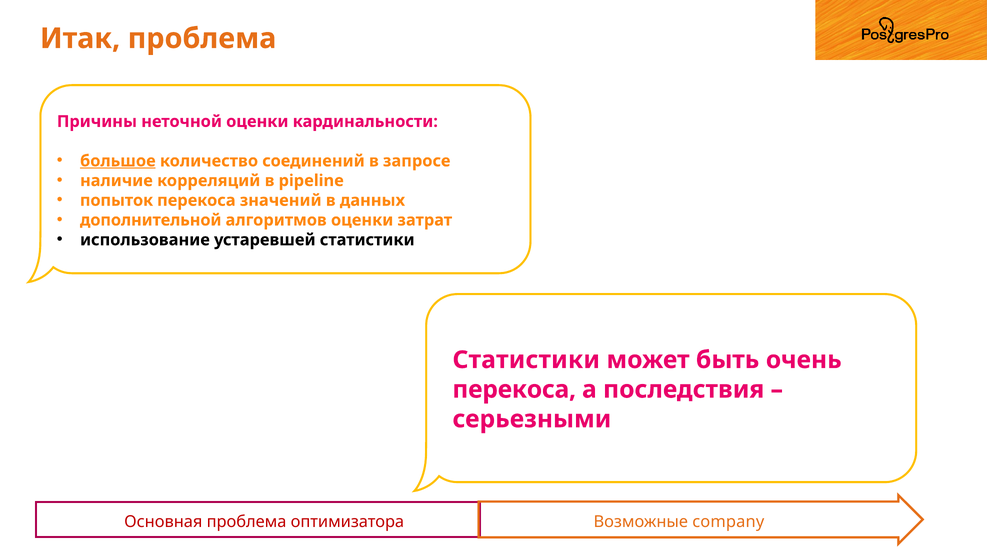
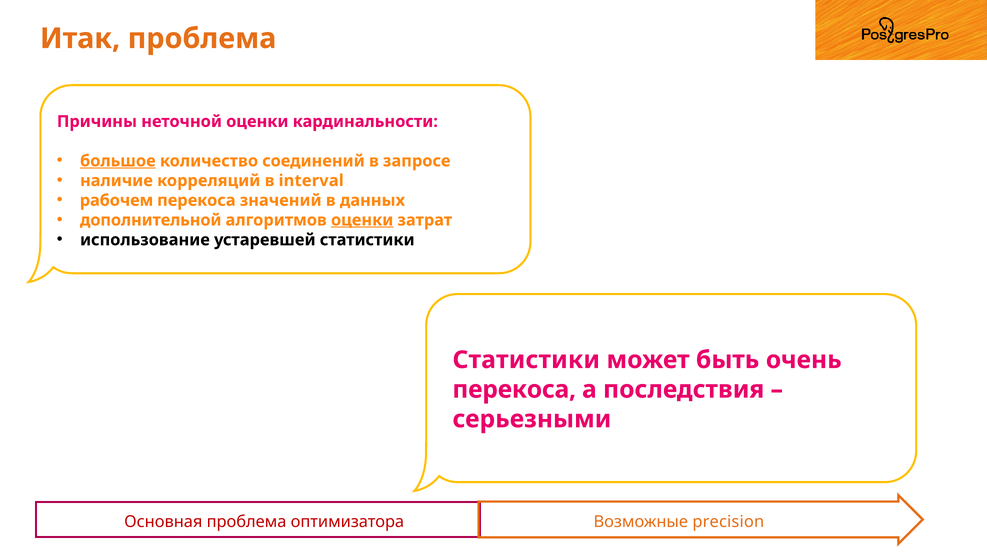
pipeline: pipeline -> interval
попыток: попыток -> рабочем
оценки at (362, 220) underline: none -> present
company: company -> precision
